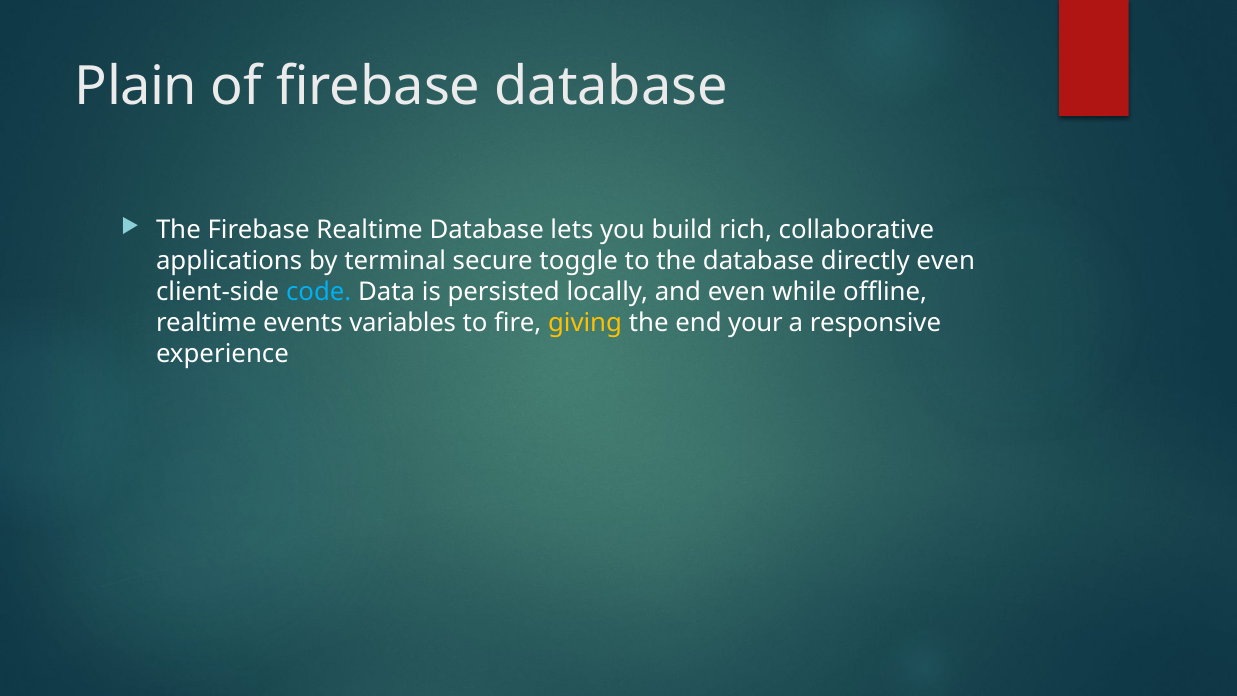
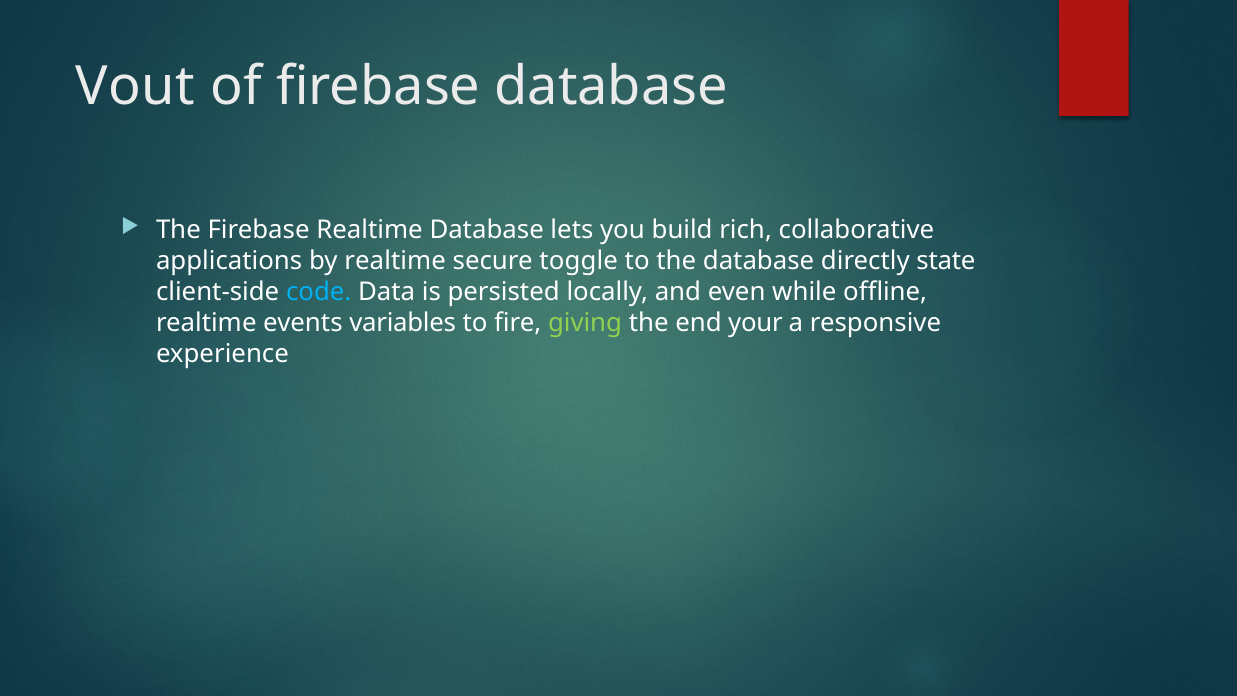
Plain: Plain -> Vout
by terminal: terminal -> realtime
directly even: even -> state
giving colour: yellow -> light green
